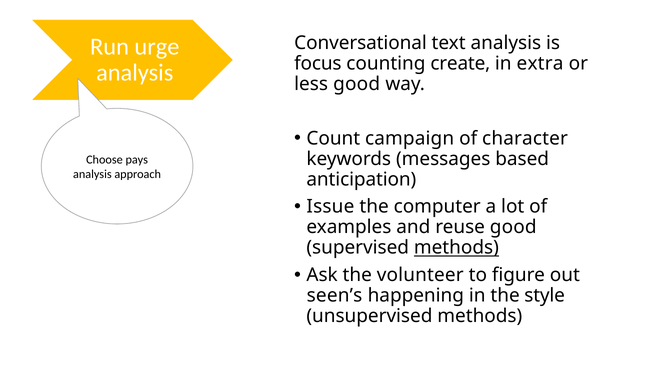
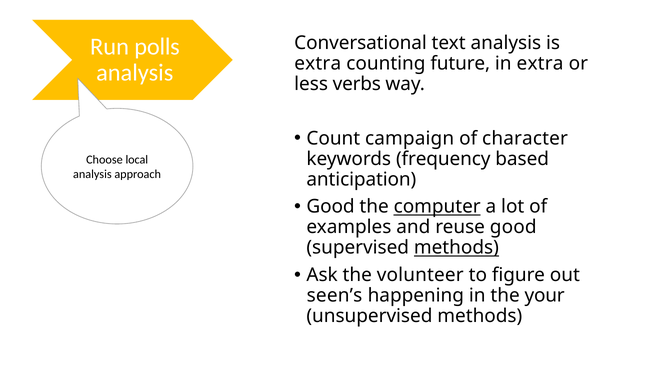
urge: urge -> polls
focus at (318, 63): focus -> extra
create: create -> future
less good: good -> verbs
messages: messages -> frequency
pays: pays -> local
Issue at (330, 207): Issue -> Good
computer underline: none -> present
style: style -> your
